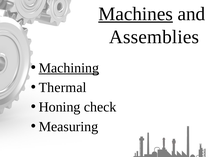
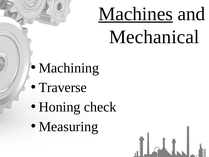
Assemblies: Assemblies -> Mechanical
Machining underline: present -> none
Thermal: Thermal -> Traverse
